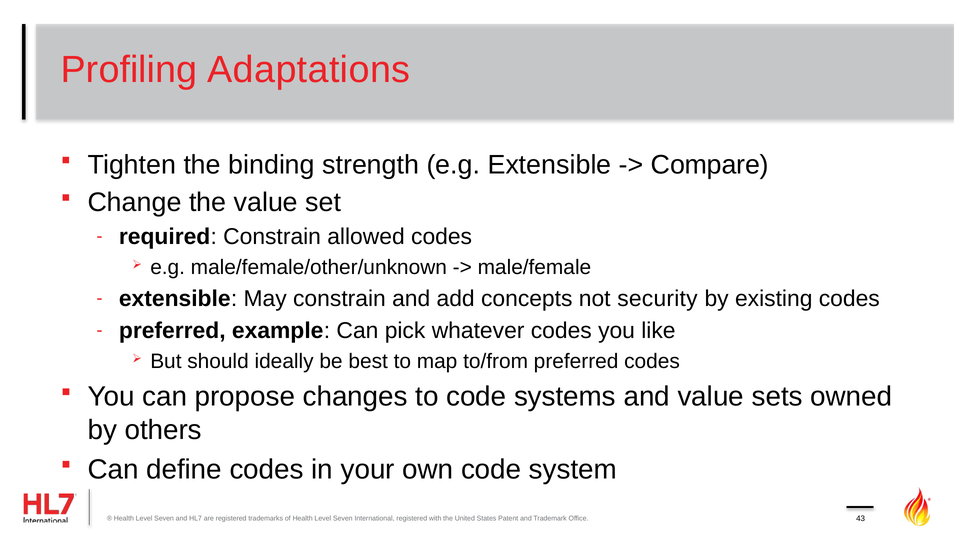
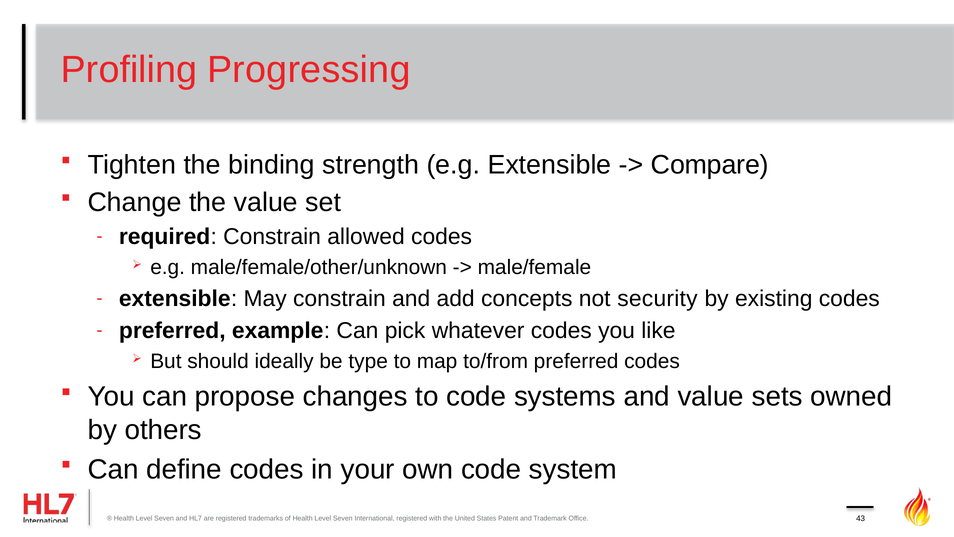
Adaptations: Adaptations -> Progressing
best: best -> type
